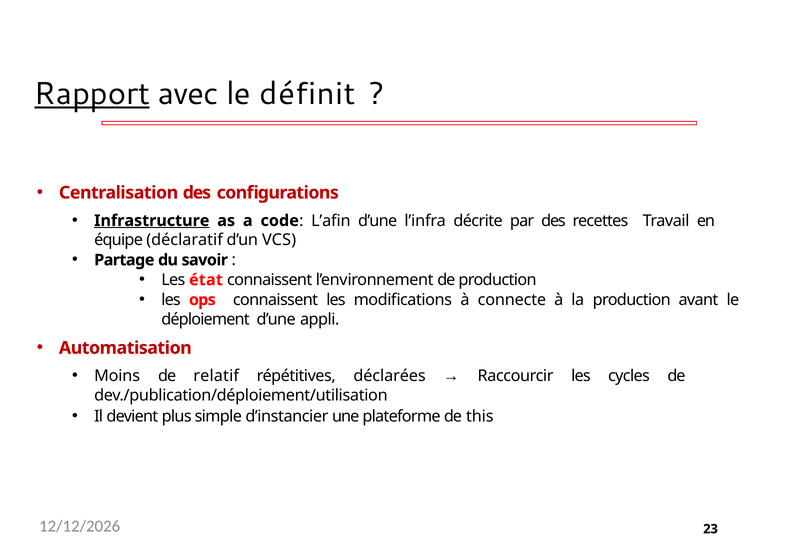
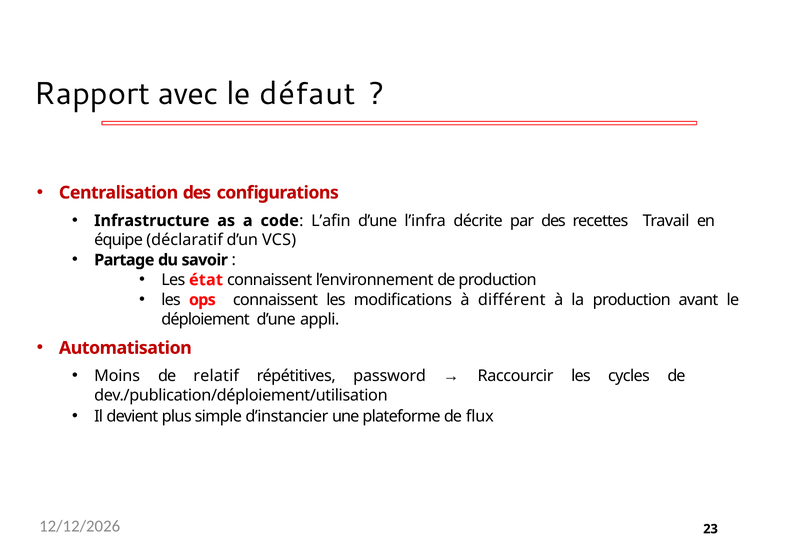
Rapport underline: present -> none
définit: définit -> défaut
Infrastructure underline: present -> none
connecte: connecte -> différent
déclarées: déclarées -> password
this: this -> flux
